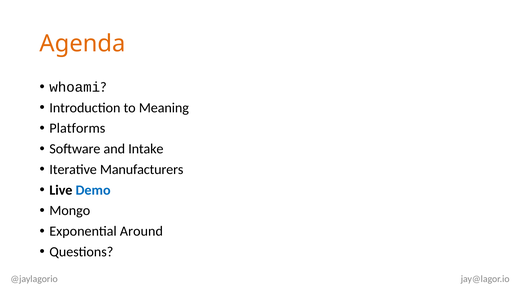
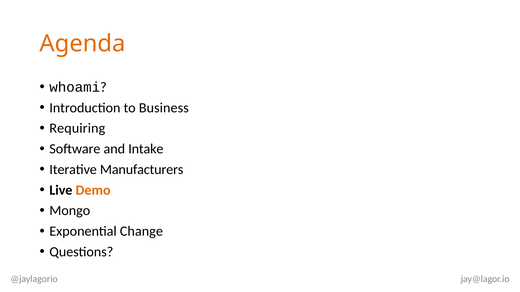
Meaning: Meaning -> Business
Platforms: Platforms -> Requiring
Demo colour: blue -> orange
Around: Around -> Change
